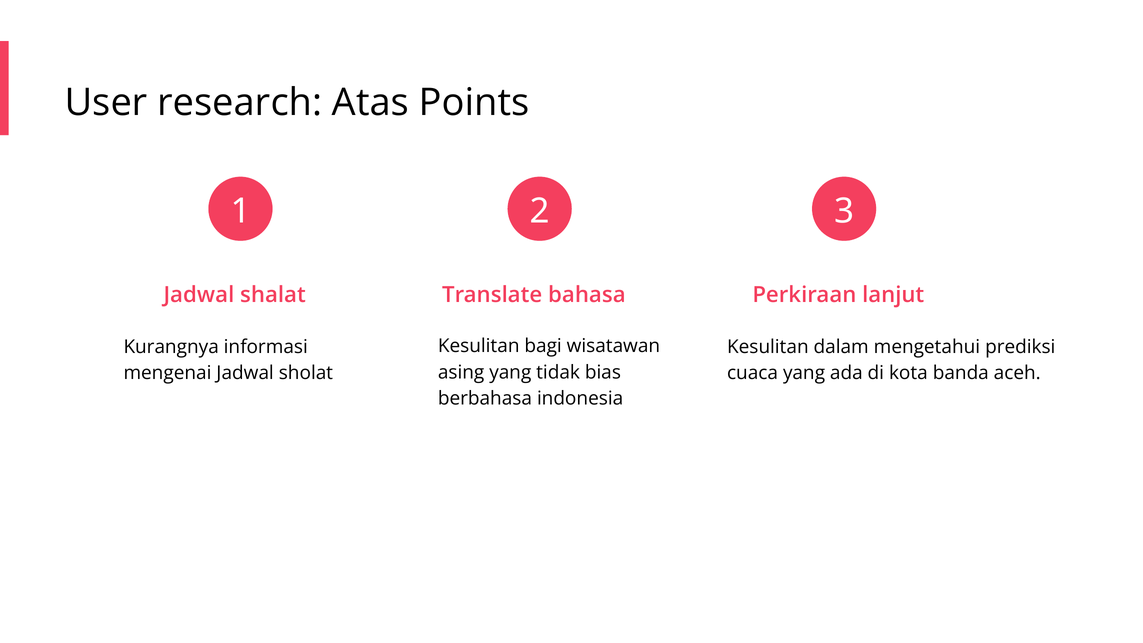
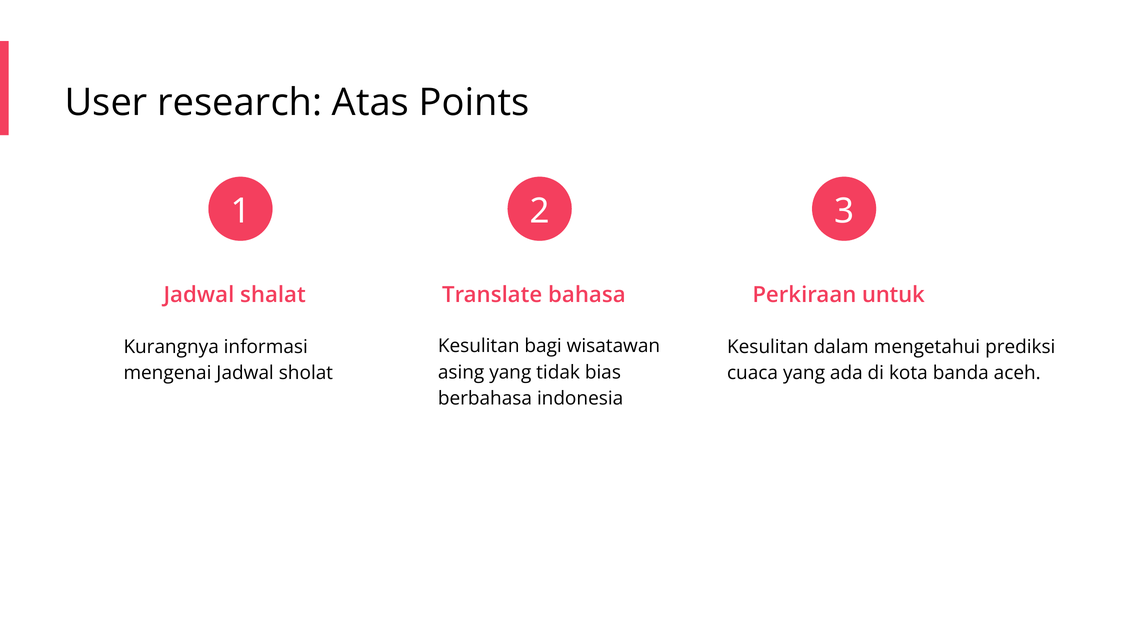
lanjut: lanjut -> untuk
